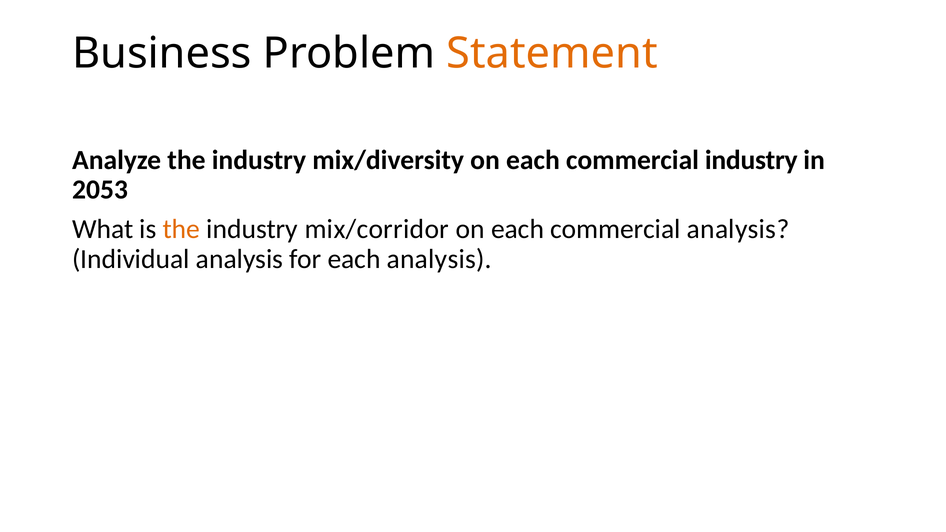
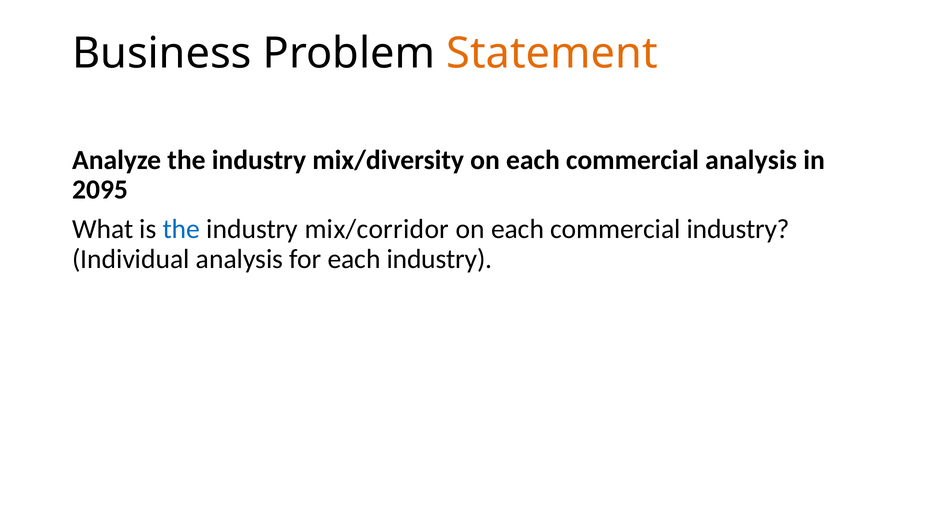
commercial industry: industry -> analysis
2053: 2053 -> 2095
the at (181, 229) colour: orange -> blue
commercial analysis: analysis -> industry
each analysis: analysis -> industry
